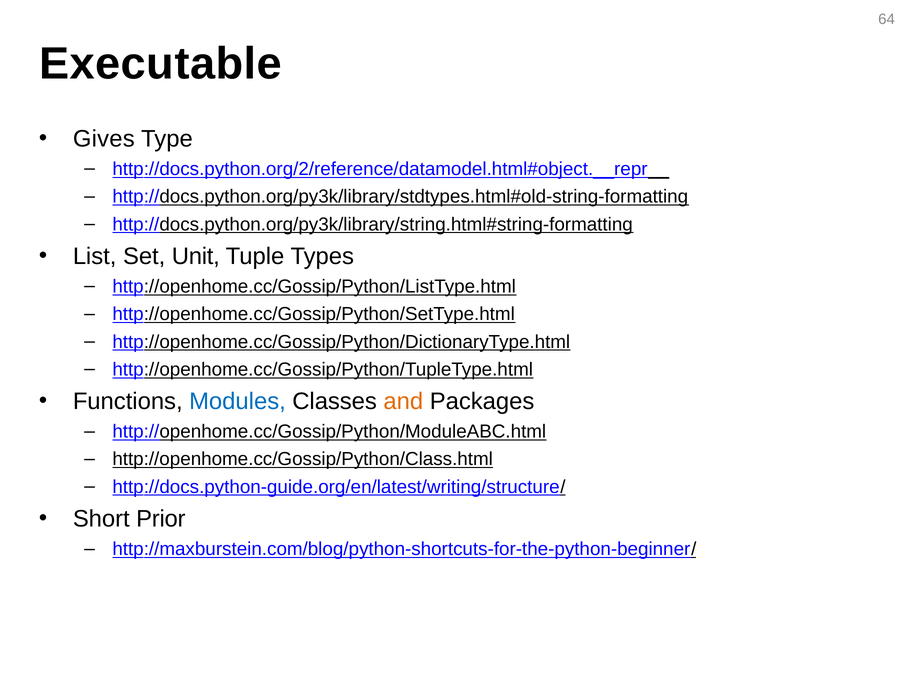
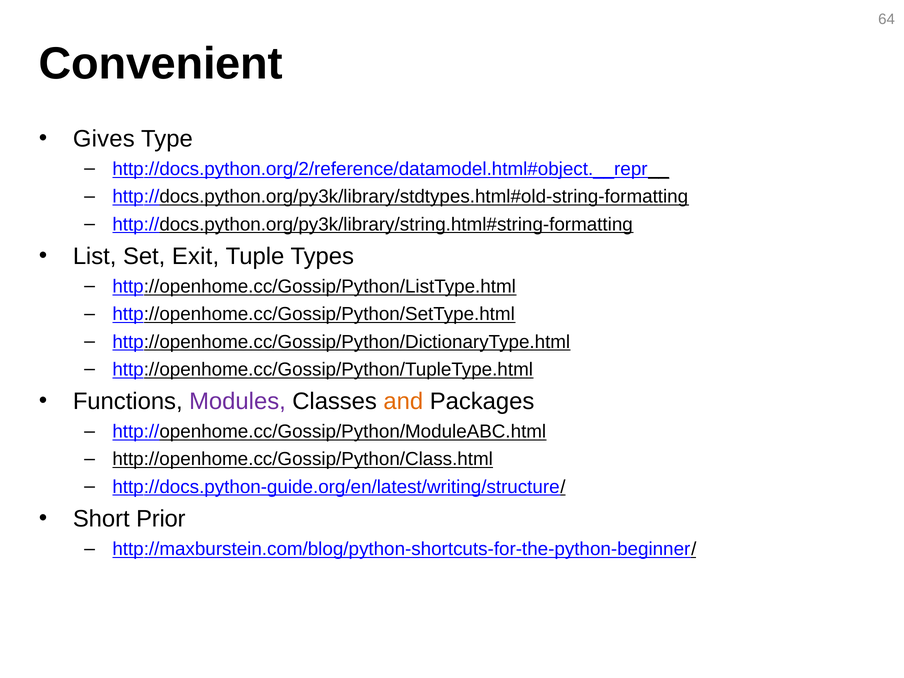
Executable: Executable -> Convenient
Unit: Unit -> Exit
Modules colour: blue -> purple
